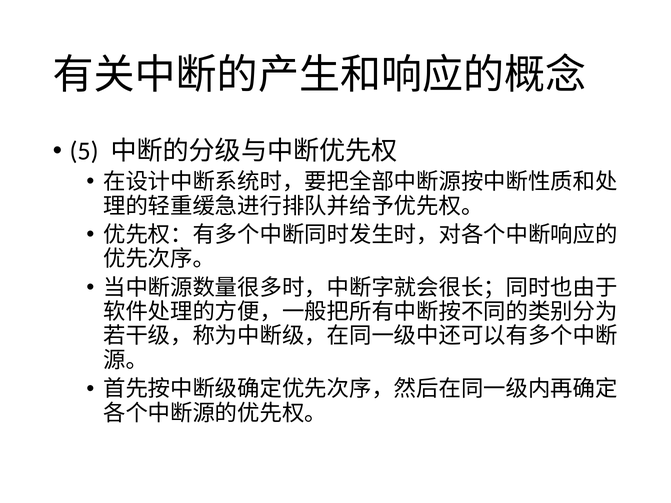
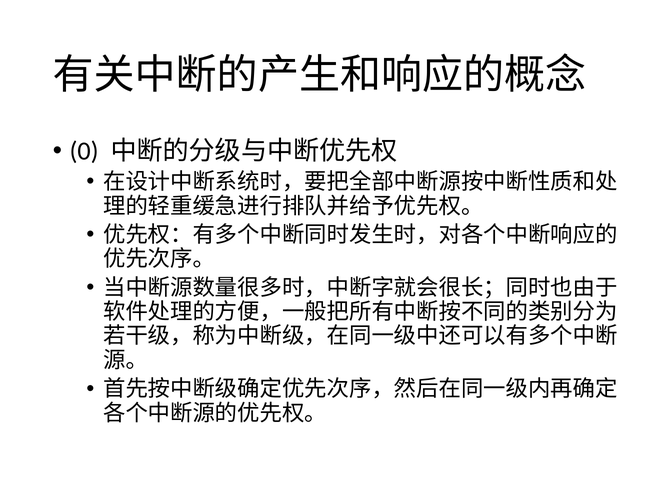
5: 5 -> 0
